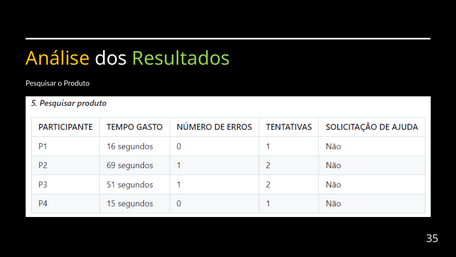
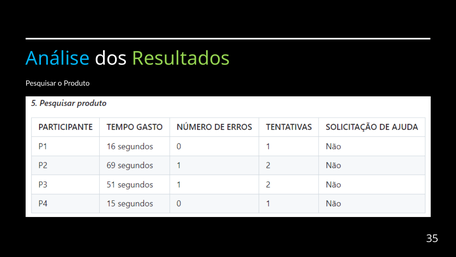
Análise colour: yellow -> light blue
